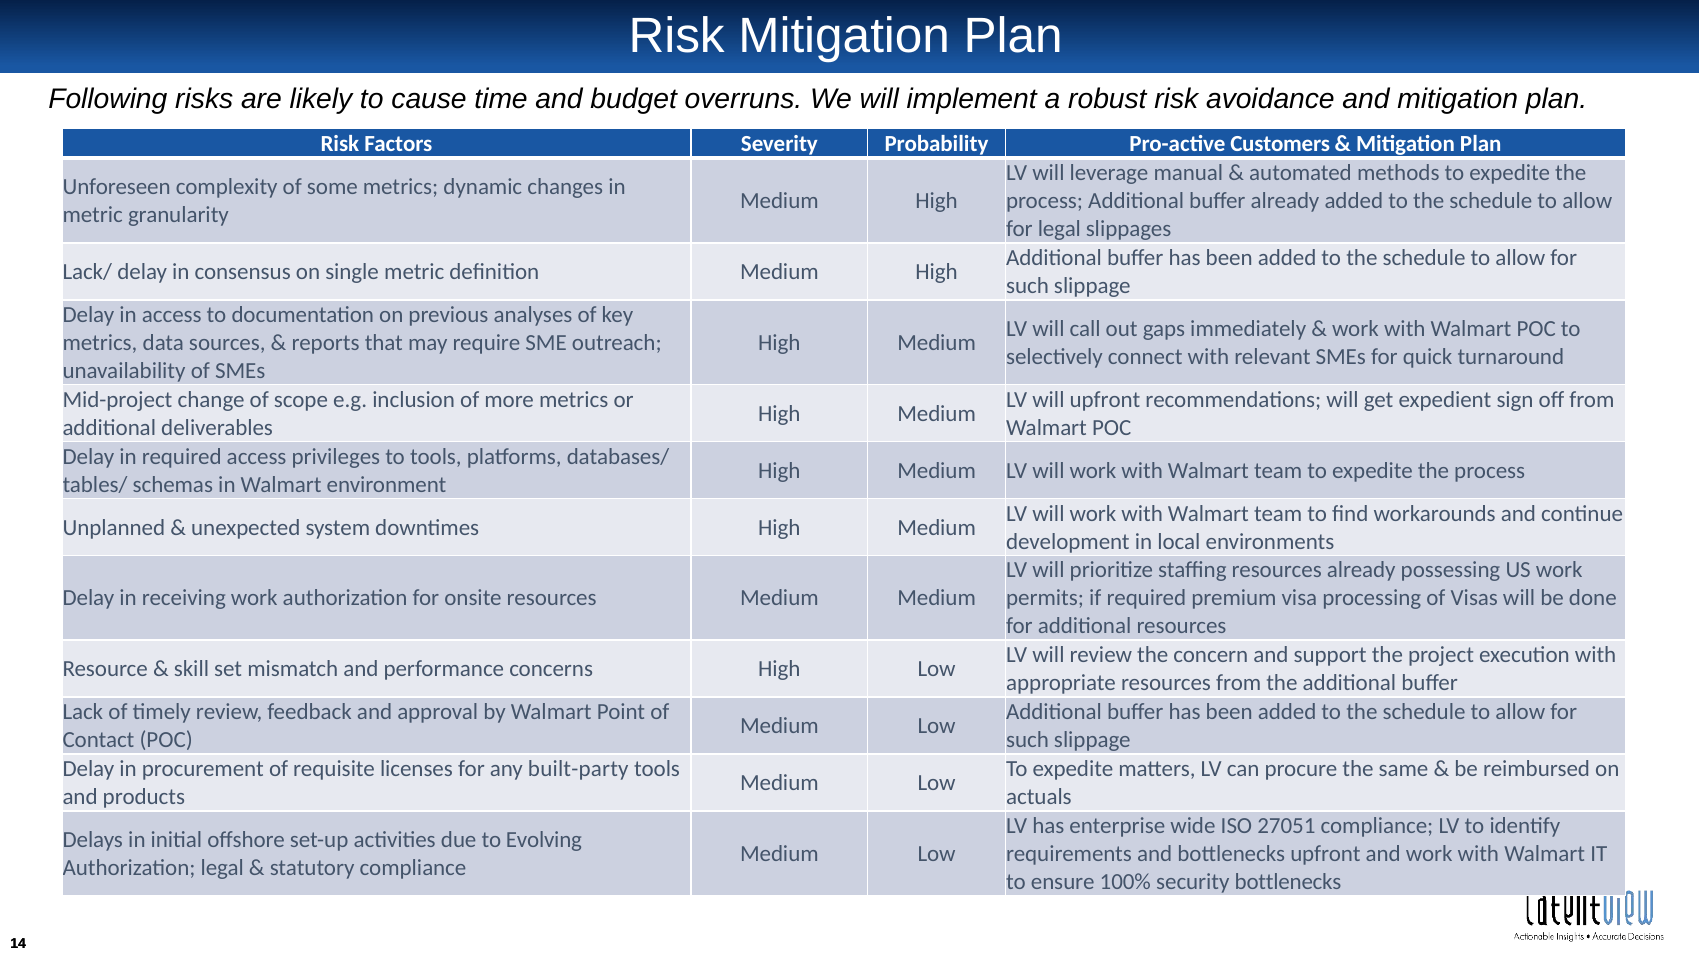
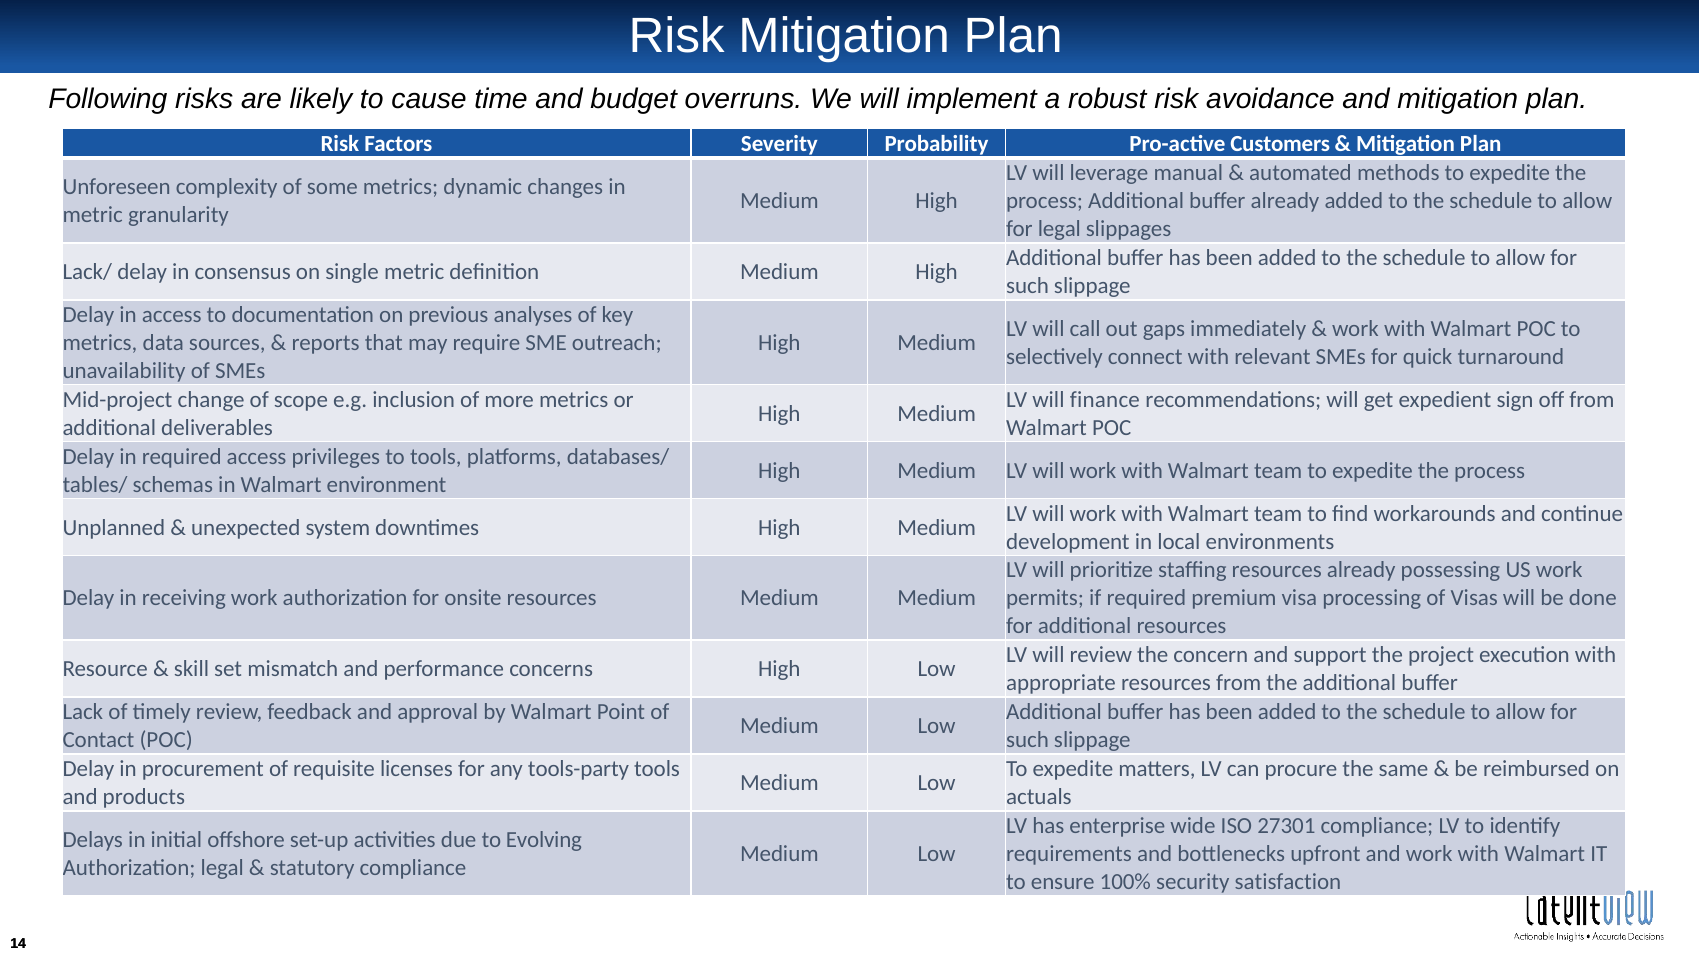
will upfront: upfront -> finance
built-party: built-party -> tools-party
27051: 27051 -> 27301
security bottlenecks: bottlenecks -> satisfaction
